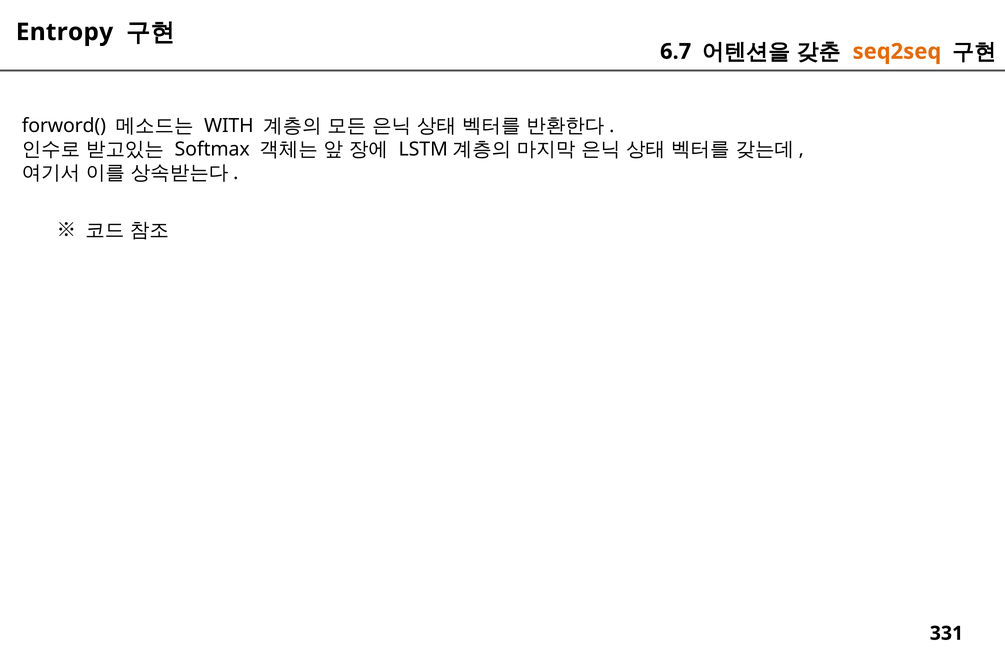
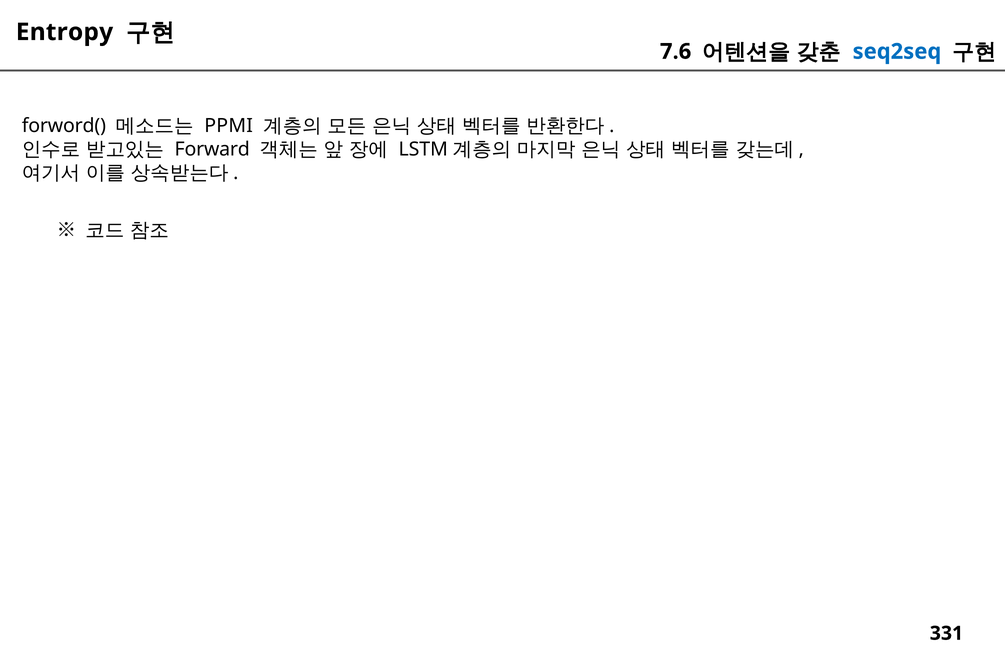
6.7: 6.7 -> 7.6
seq2seq colour: orange -> blue
WITH: WITH -> PPMI
Softmax: Softmax -> Forward
